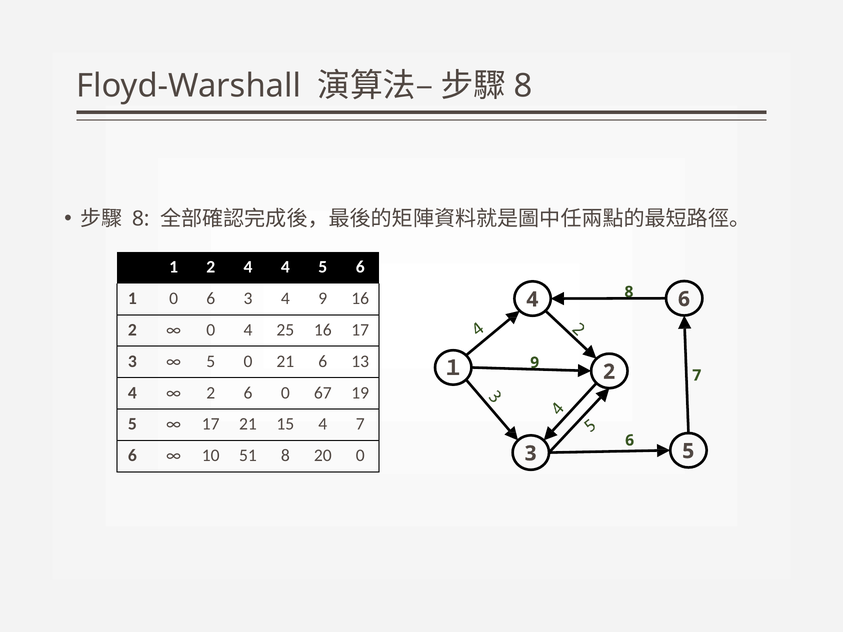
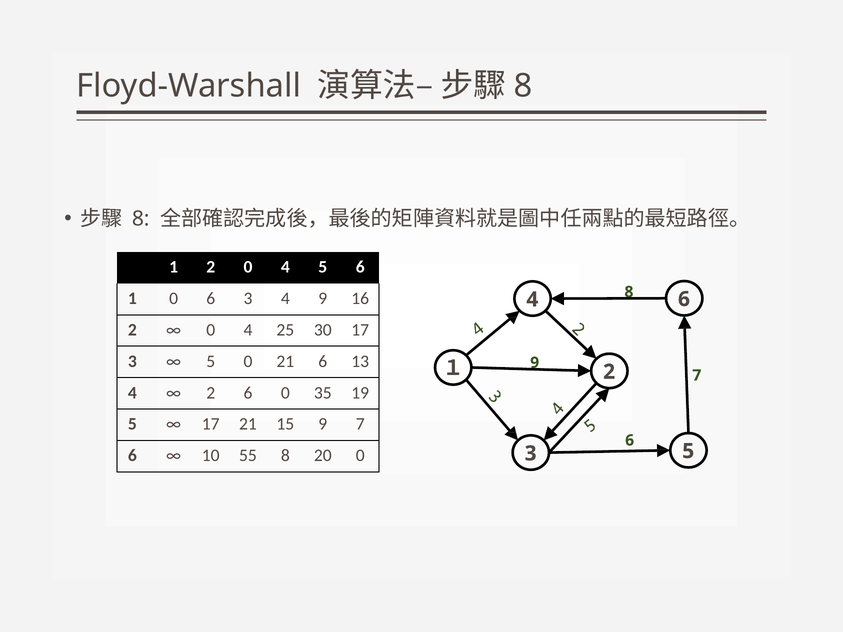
1 2 4: 4 -> 0
25 16: 16 -> 30
67: 67 -> 35
15 4: 4 -> 9
51: 51 -> 55
